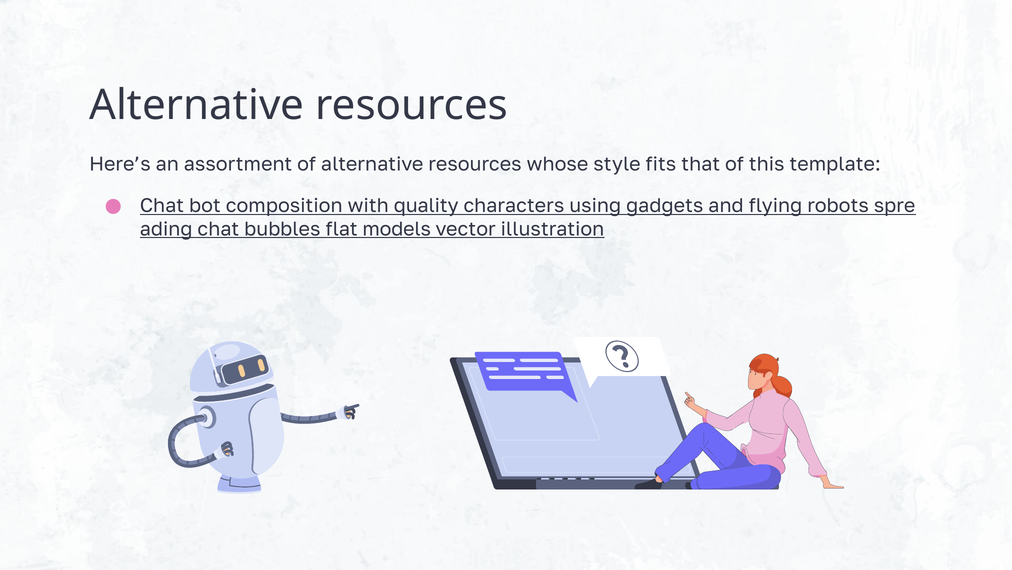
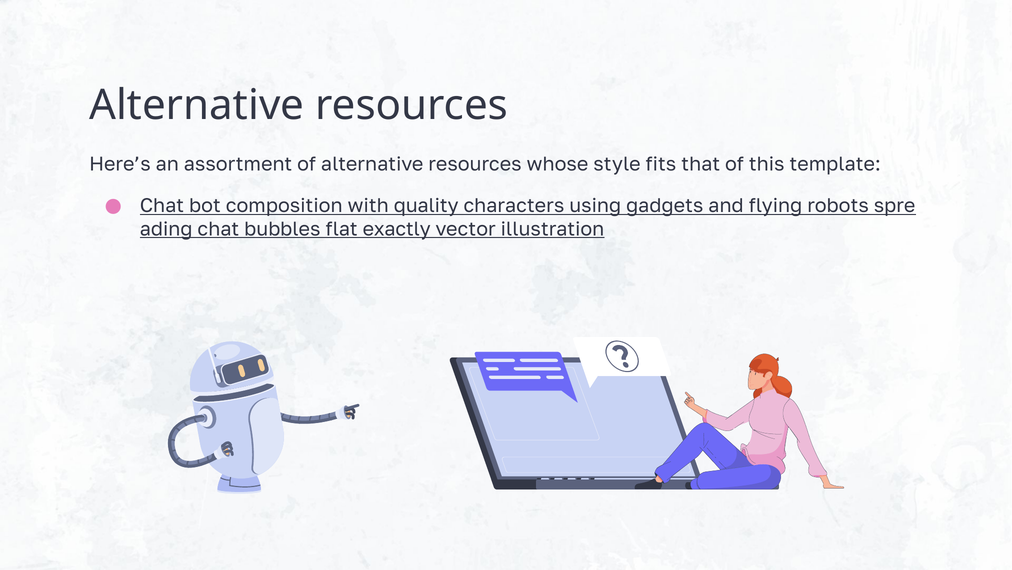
models: models -> exactly
